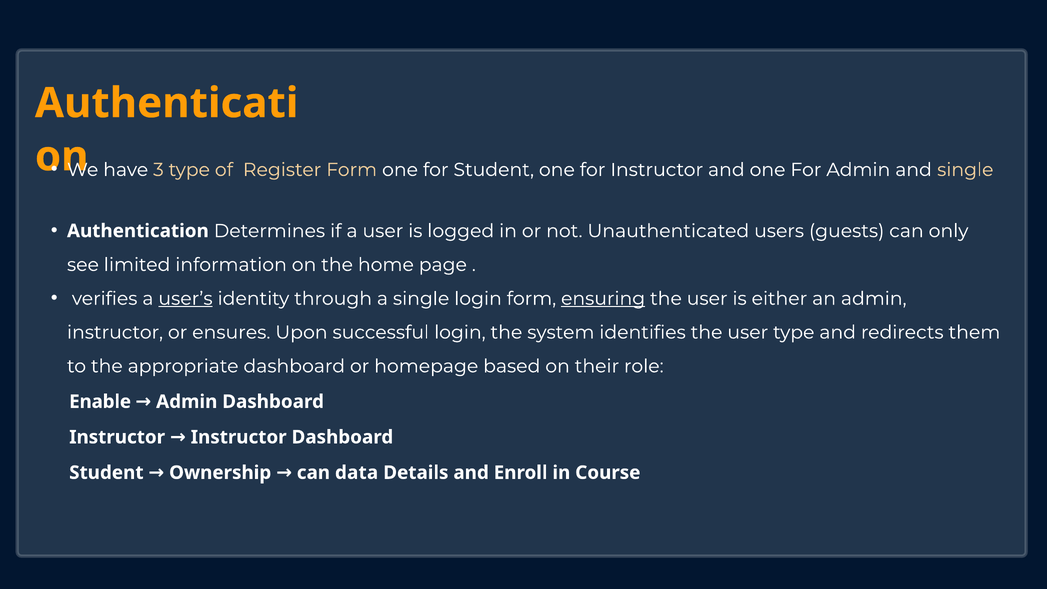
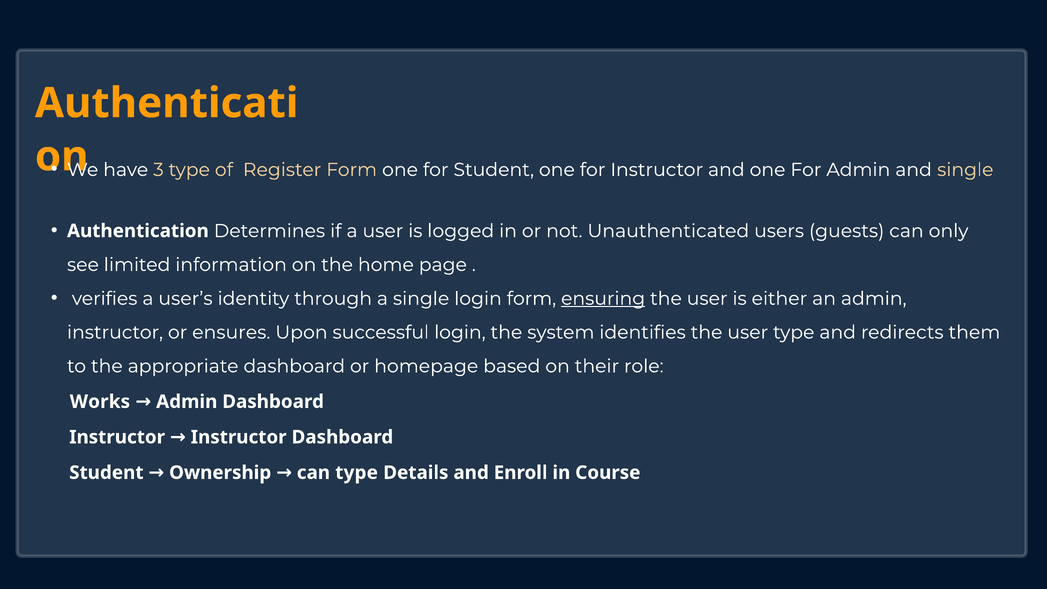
user’s underline: present -> none
Enable: Enable -> Works
can data: data -> type
